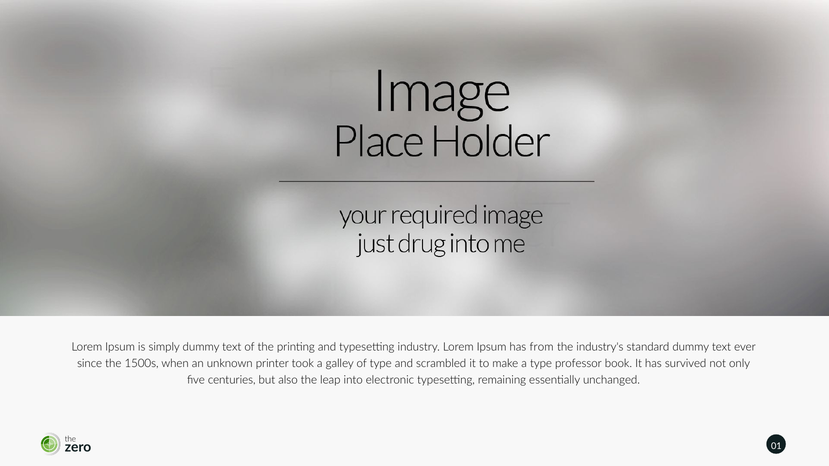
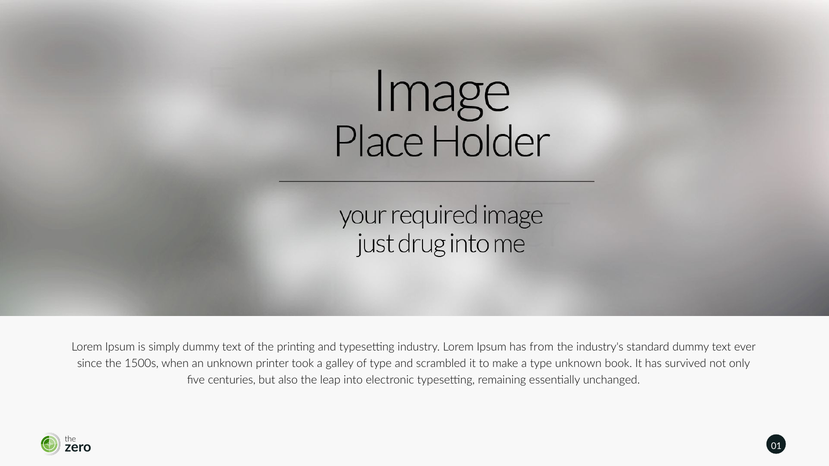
type professor: professor -> unknown
